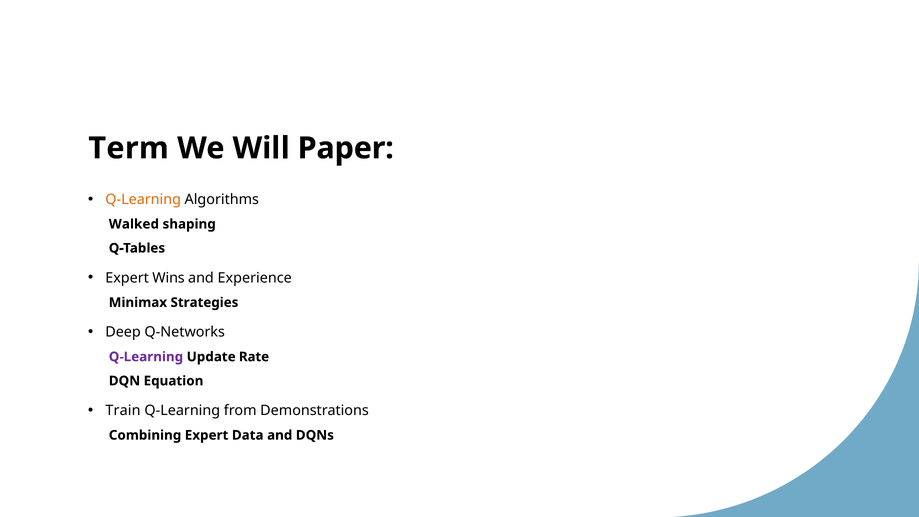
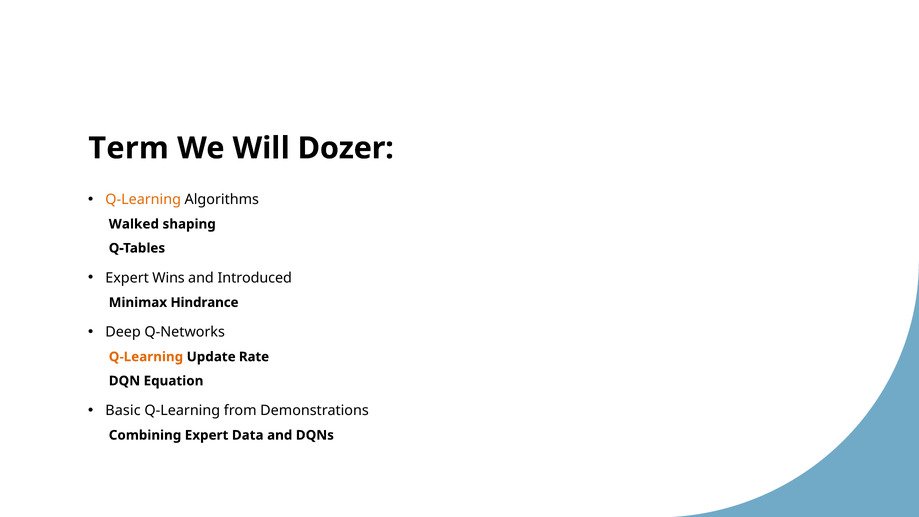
Paper: Paper -> Dozer
Experience: Experience -> Introduced
Strategies: Strategies -> Hindrance
Q-Learning at (146, 357) colour: purple -> orange
Train: Train -> Basic
